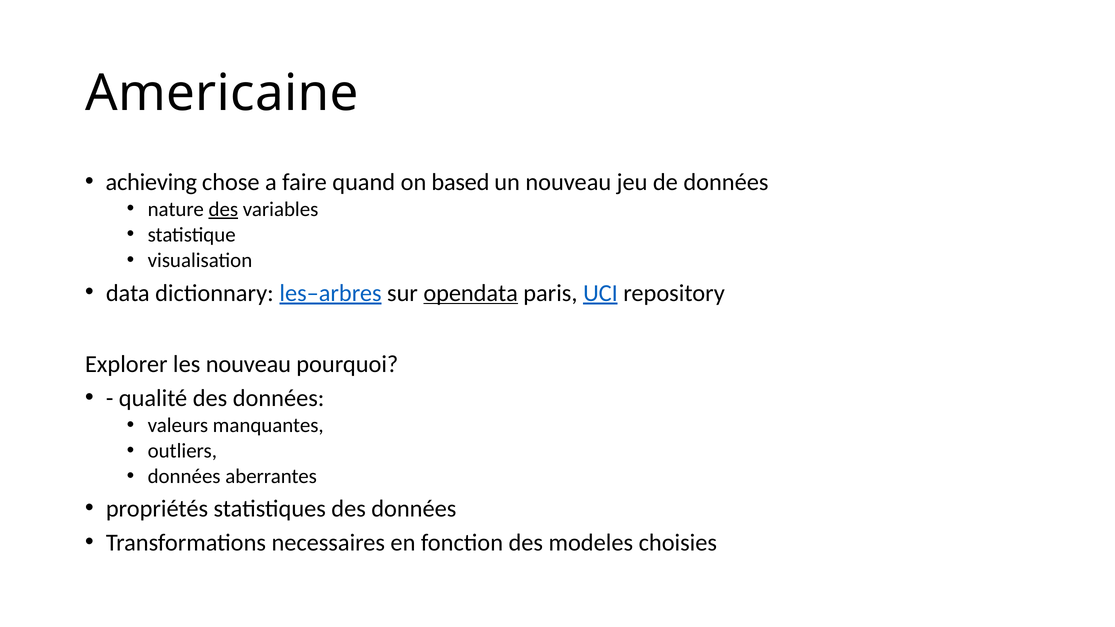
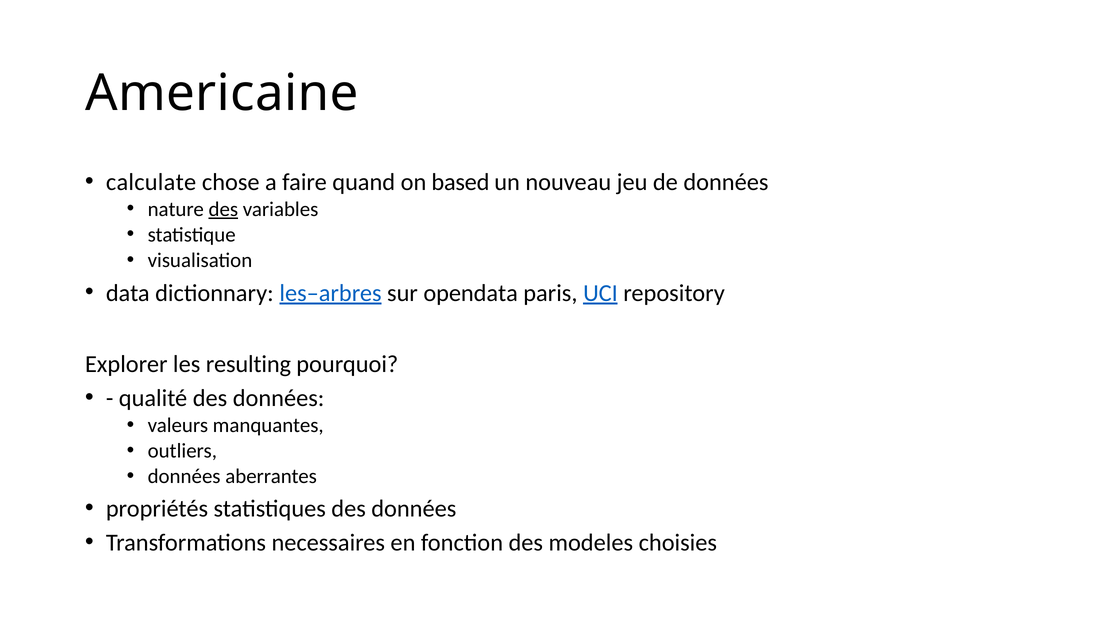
achieving: achieving -> calculate
opendata underline: present -> none
les nouveau: nouveau -> resulting
